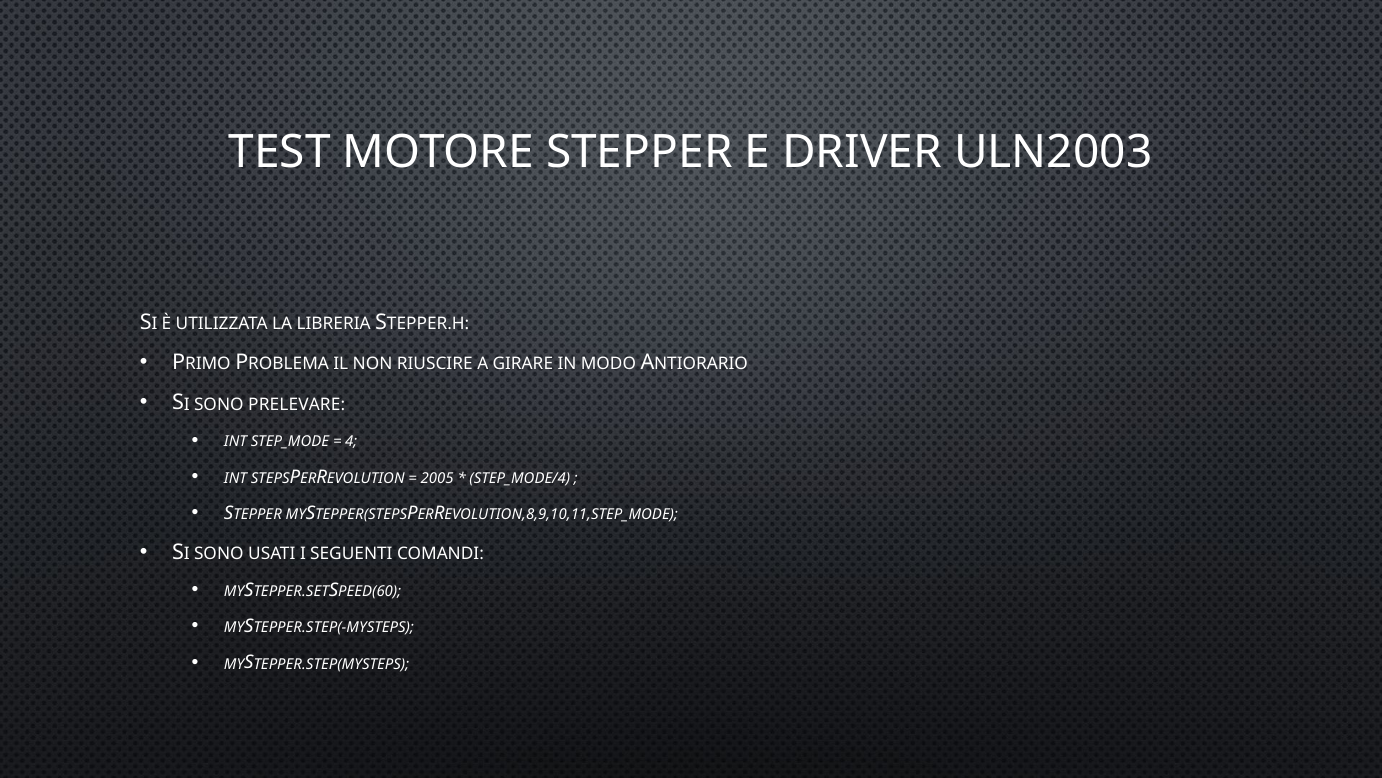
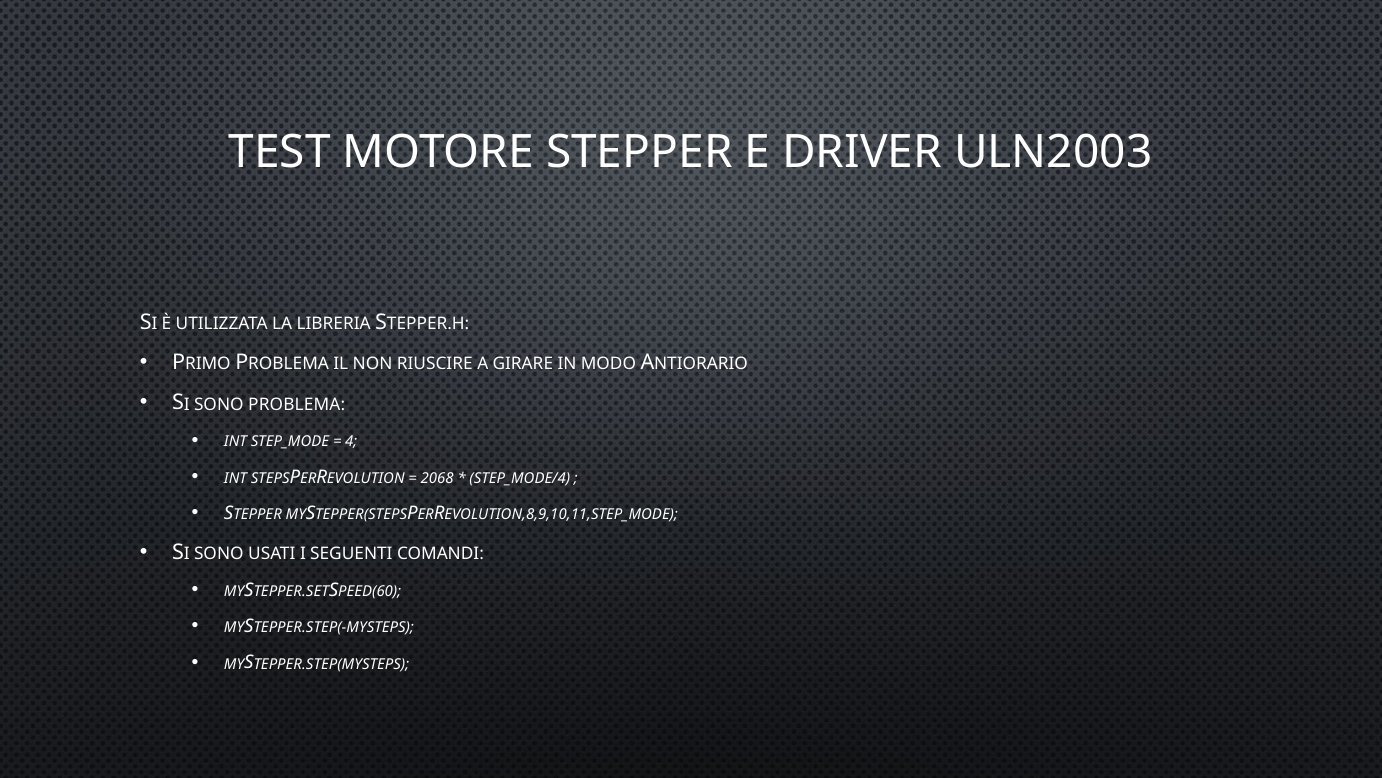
SONO PRELEVARE: PRELEVARE -> PROBLEMA
2005: 2005 -> 2068
